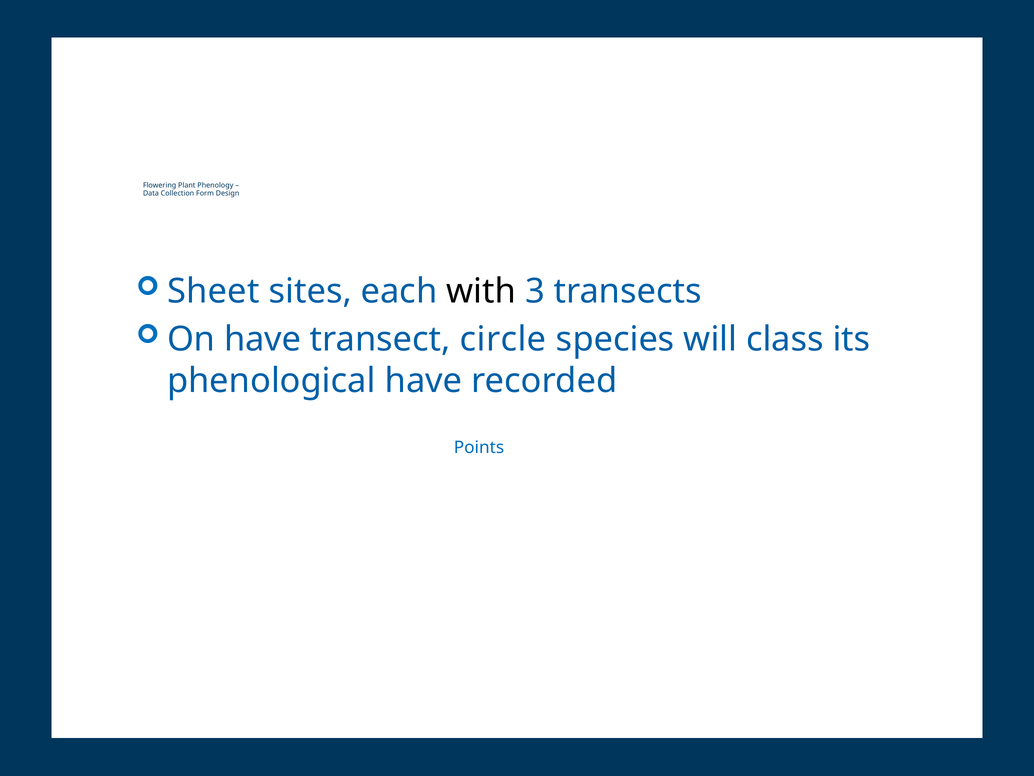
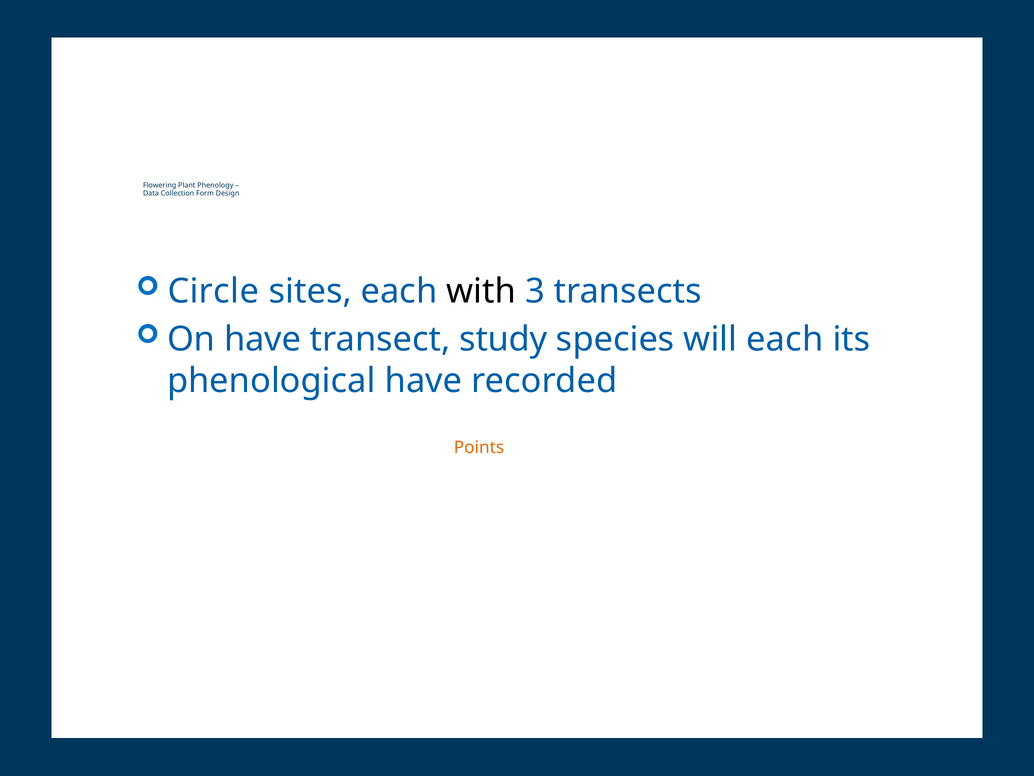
Sheet: Sheet -> Circle
circle: circle -> study
will class: class -> each
Points colour: blue -> orange
